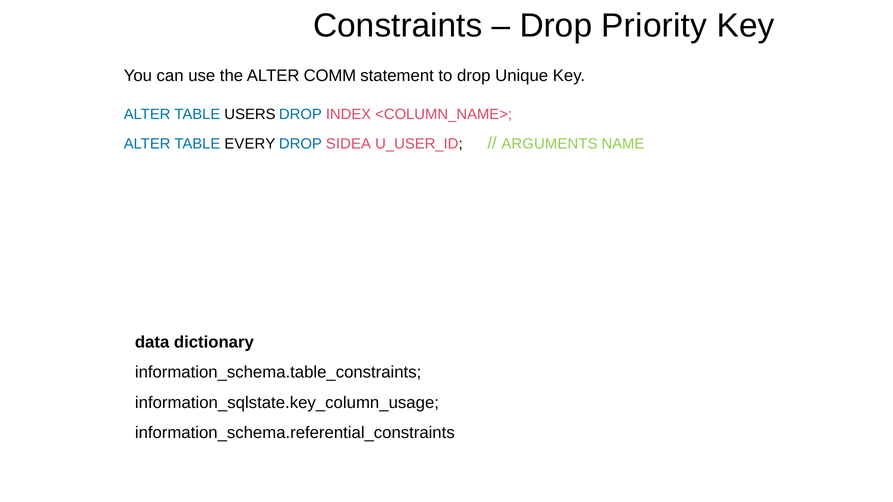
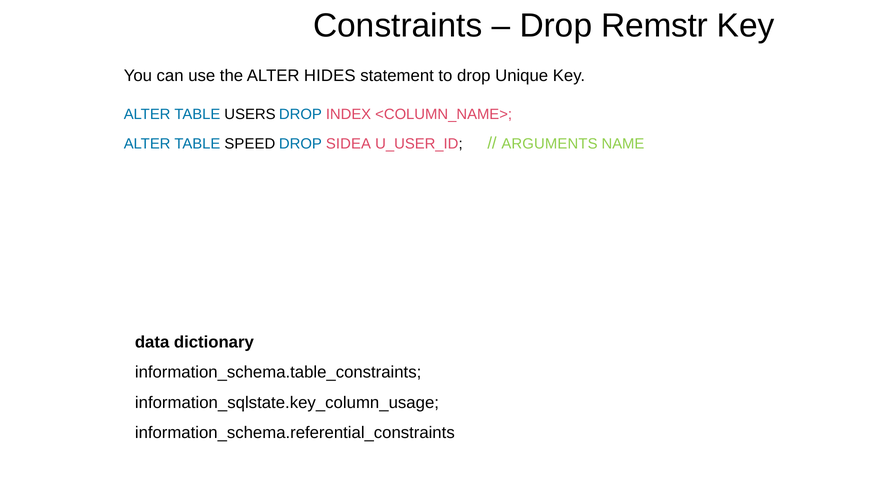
Priority: Priority -> Remstr
COMM: COMM -> HIDES
EVERY: EVERY -> SPEED
